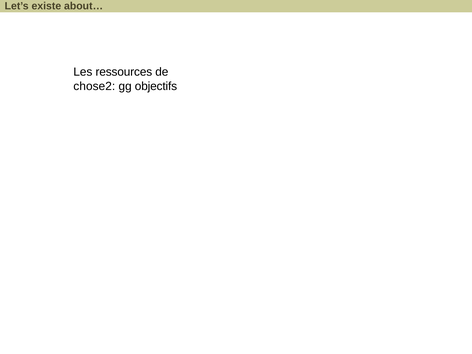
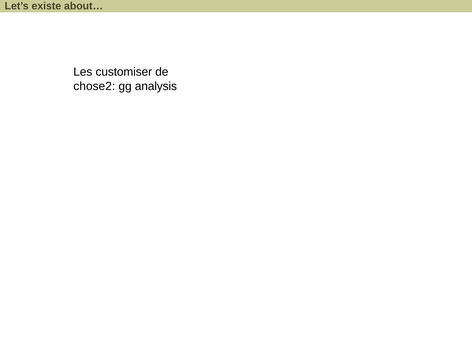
ressources: ressources -> customiser
objectifs: objectifs -> analysis
